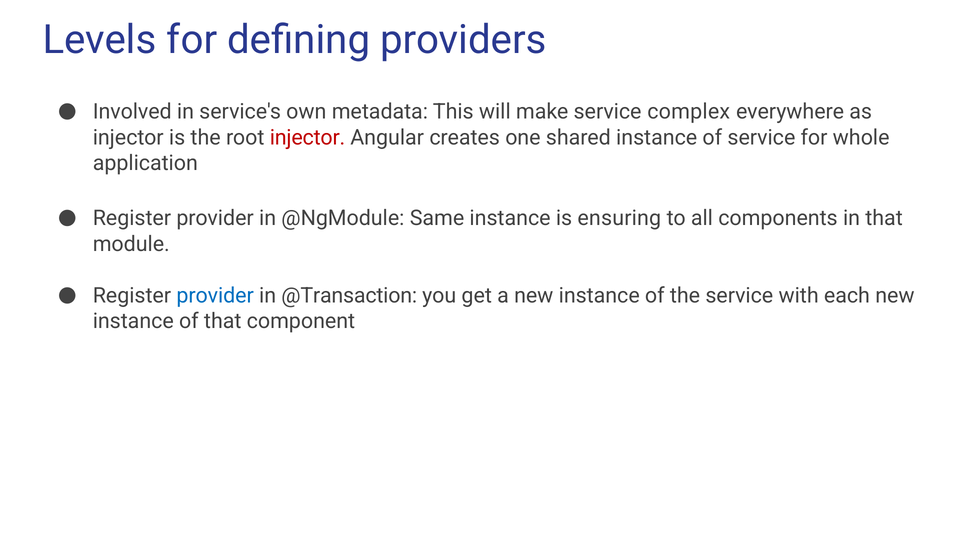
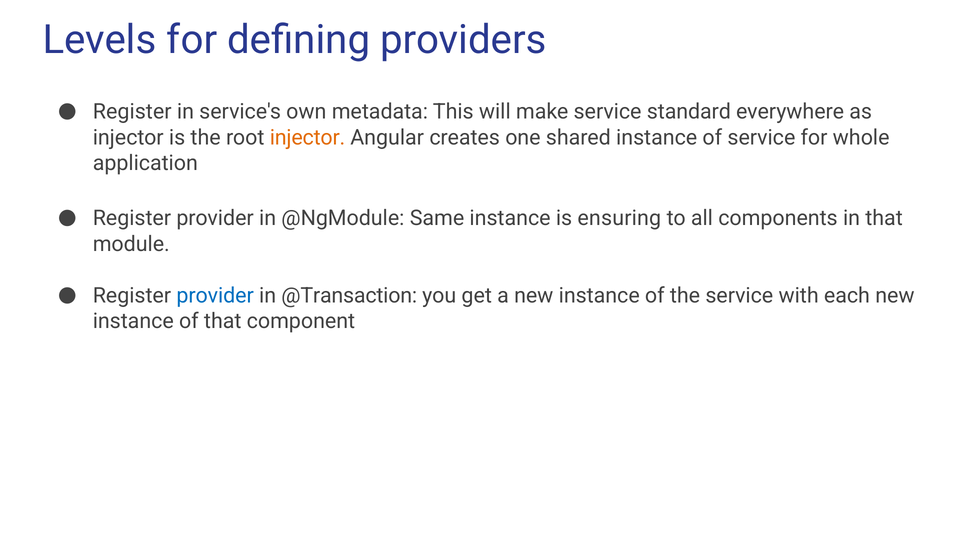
Involved at (132, 112): Involved -> Register
complex: complex -> standard
injector at (308, 138) colour: red -> orange
